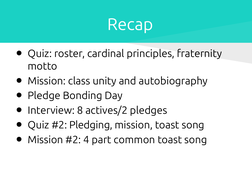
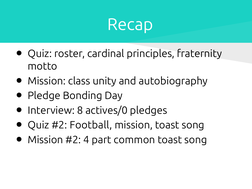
actives/2: actives/2 -> actives/0
Pledging: Pledging -> Football
